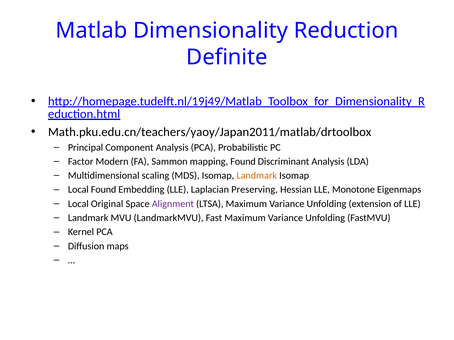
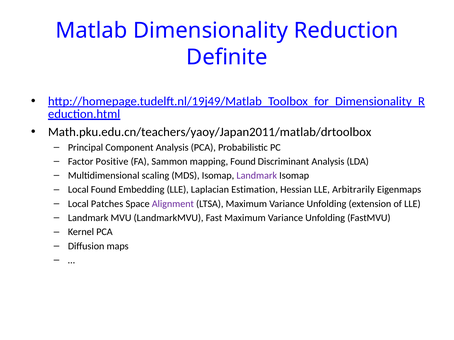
Modern: Modern -> Positive
Landmark at (257, 176) colour: orange -> purple
Preserving: Preserving -> Estimation
Monotone: Monotone -> Arbitrarily
Original: Original -> Patches
